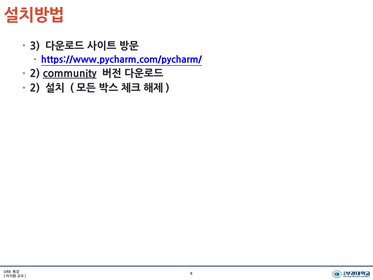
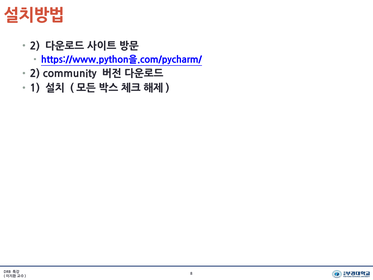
3 at (35, 46): 3 -> 2
https://www.pycharm.com/pycharm/: https://www.pycharm.com/pycharm/ -> https://www.python을.com/pycharm/
community underline: present -> none
2 at (35, 88): 2 -> 1
